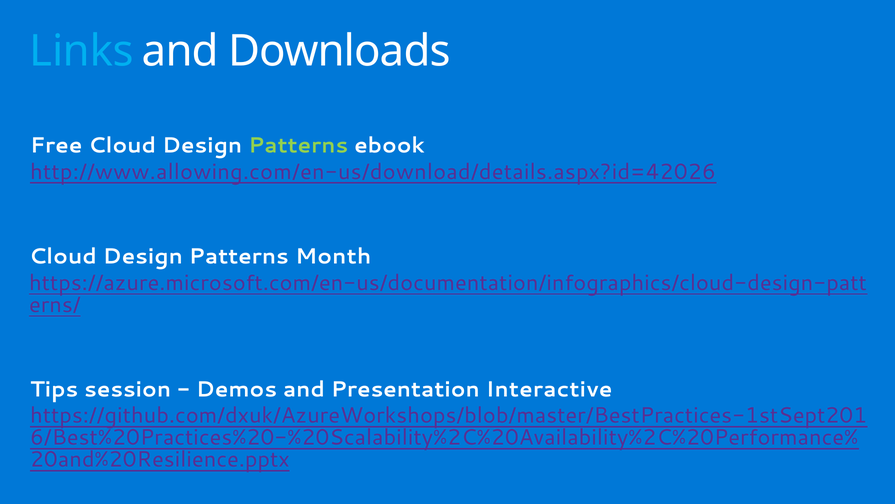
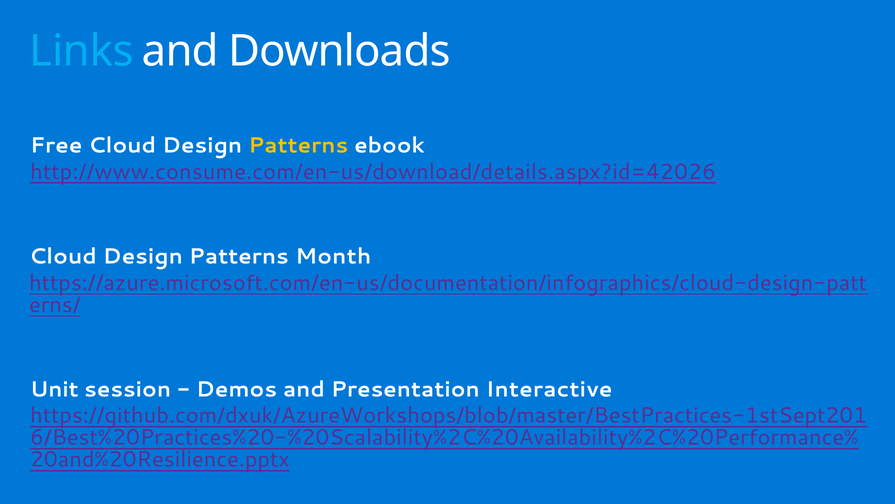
Patterns at (298, 145) colour: light green -> yellow
http://www.allowing.com/en-us/download/details.aspx?id=42026: http://www.allowing.com/en-us/download/details.aspx?id=42026 -> http://www.consume.com/en-us/download/details.aspx?id=42026
Tips: Tips -> Unit
